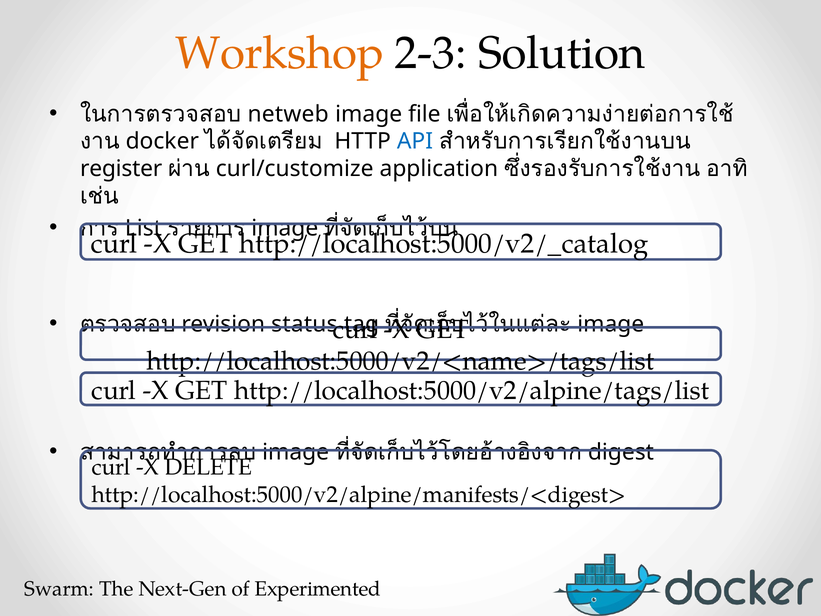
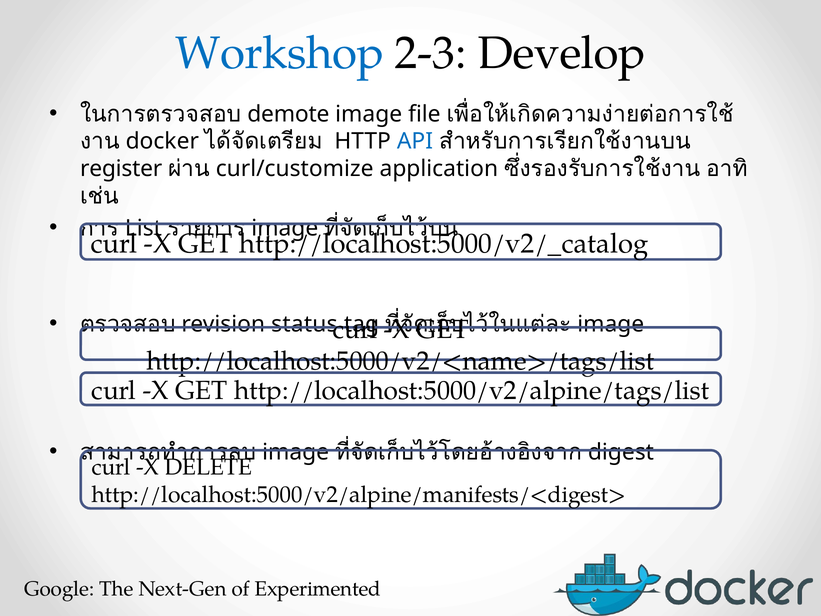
Workshop colour: orange -> blue
Solution: Solution -> Develop
netweb: netweb -> demote
Swarm: Swarm -> Google
